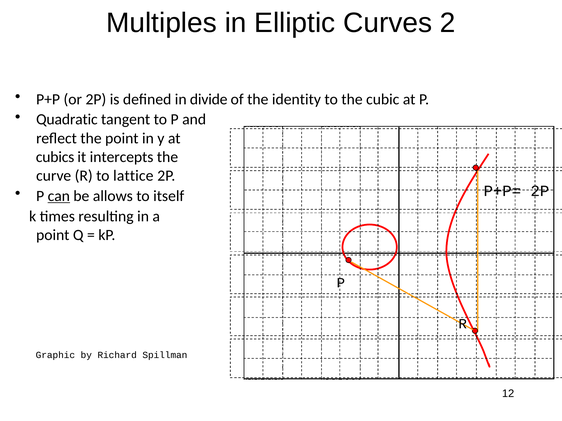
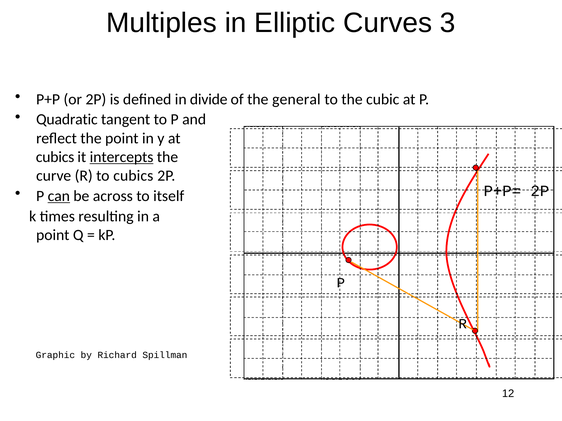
2: 2 -> 3
identity: identity -> general
intercepts underline: none -> present
to lattice: lattice -> cubics
allows: allows -> across
